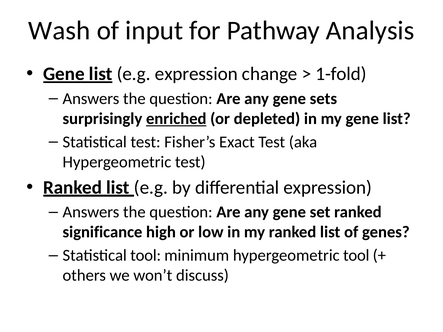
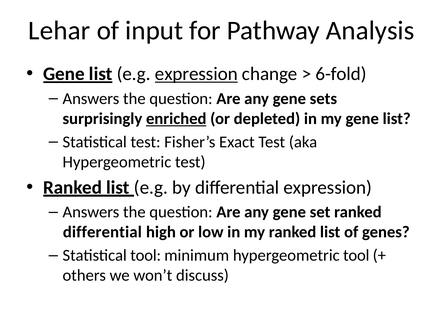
Wash: Wash -> Lehar
expression at (196, 74) underline: none -> present
1-fold: 1-fold -> 6-fold
significance at (102, 232): significance -> differential
